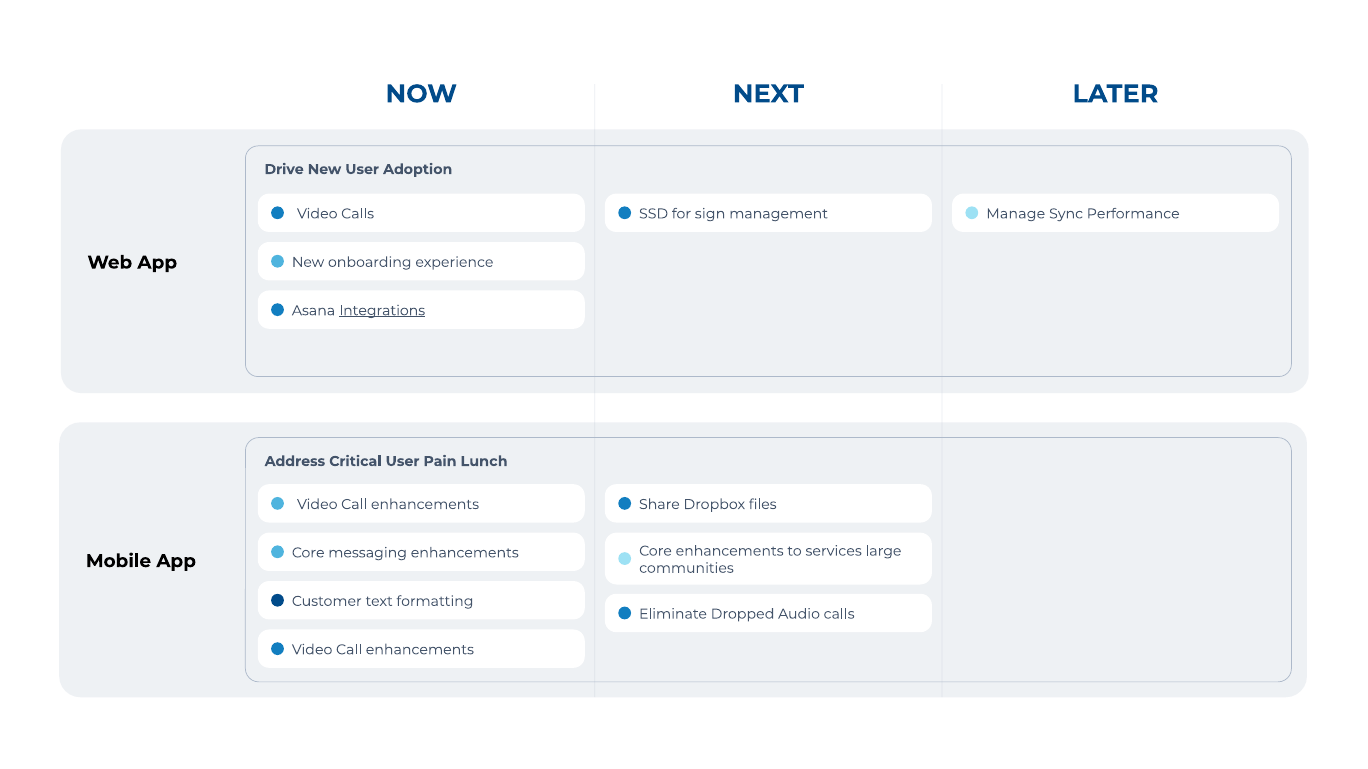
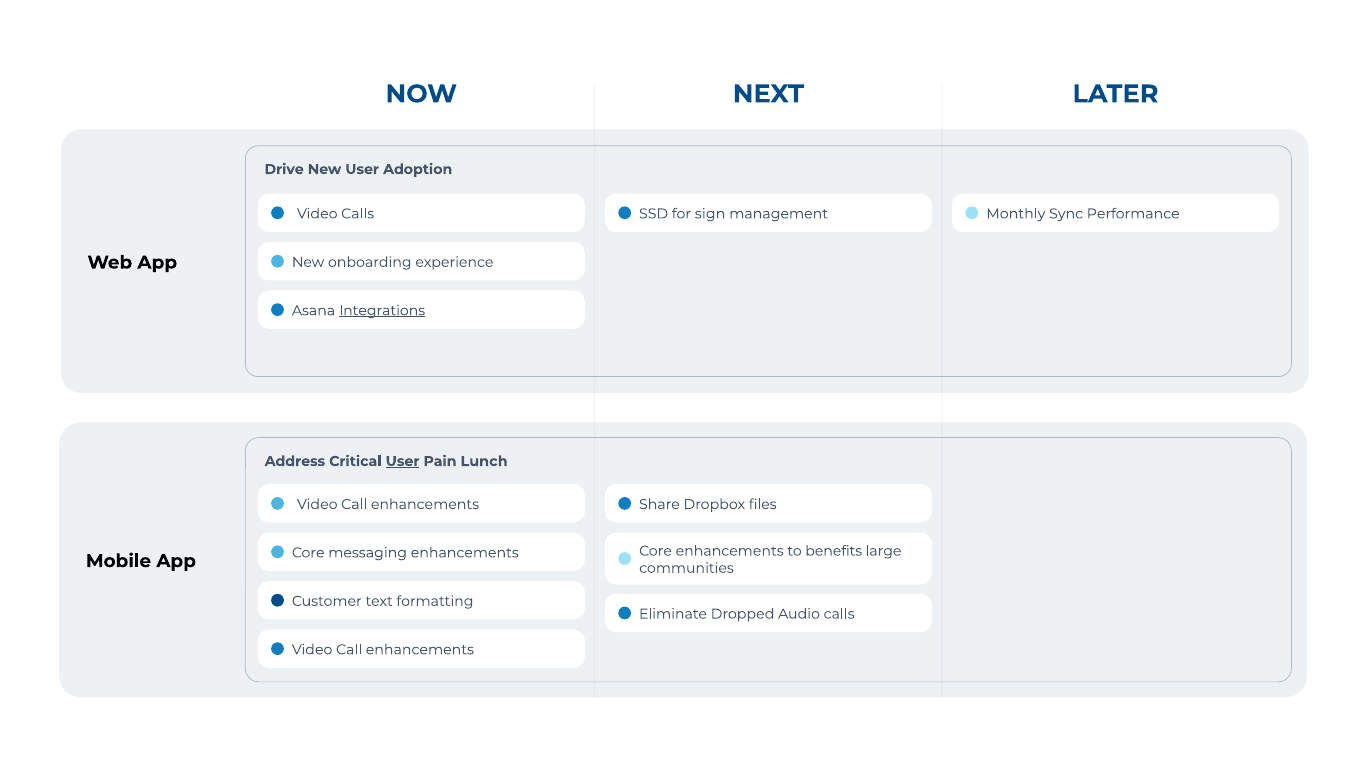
Manage: Manage -> Monthly
User at (403, 462) underline: none -> present
services: services -> benefits
